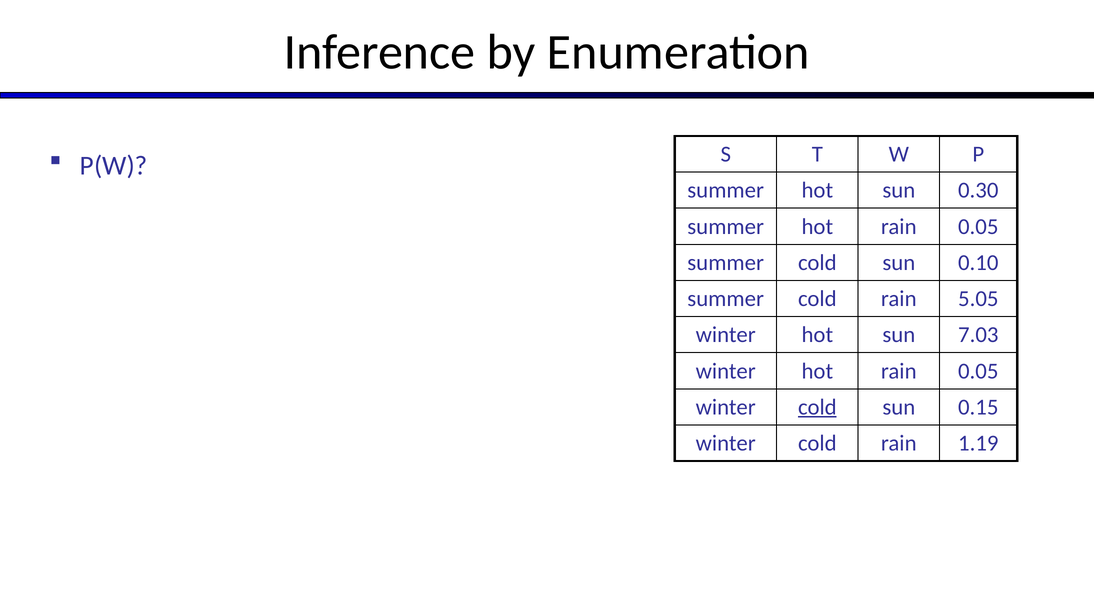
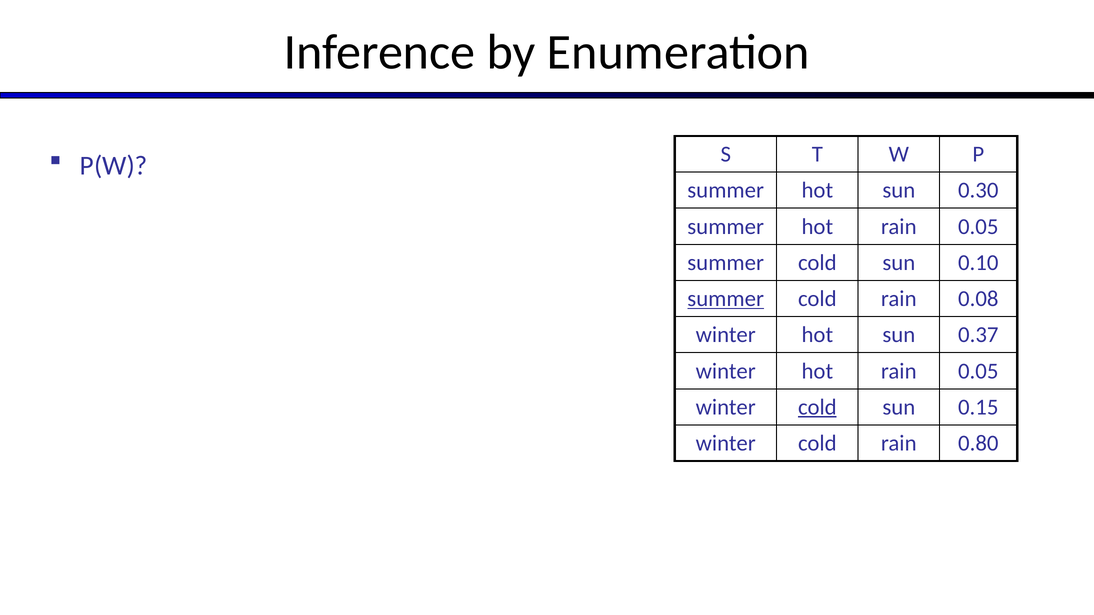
summer at (726, 299) underline: none -> present
5.05: 5.05 -> 0.08
7.03: 7.03 -> 0.37
1.19: 1.19 -> 0.80
